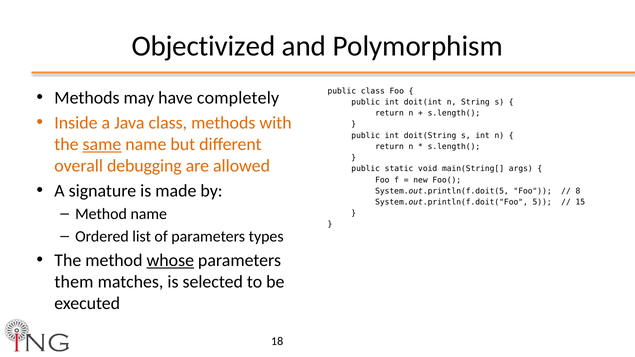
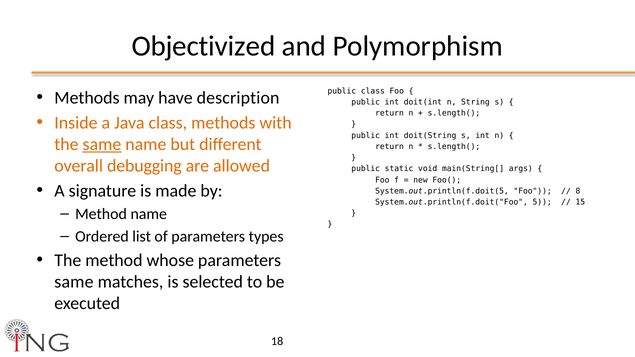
completely: completely -> description
whose underline: present -> none
them at (74, 282): them -> same
